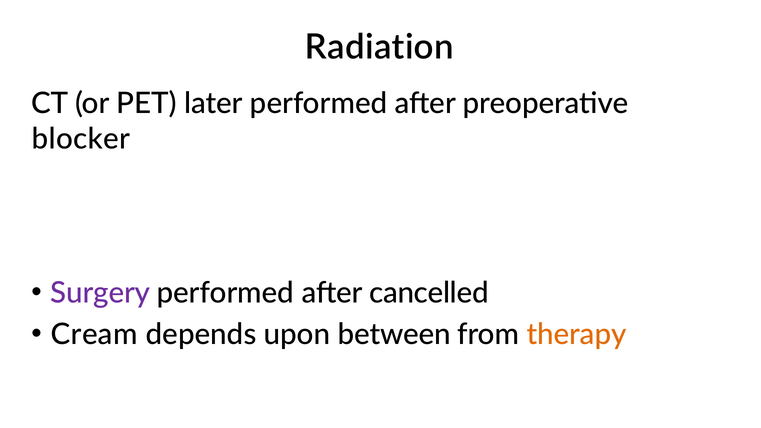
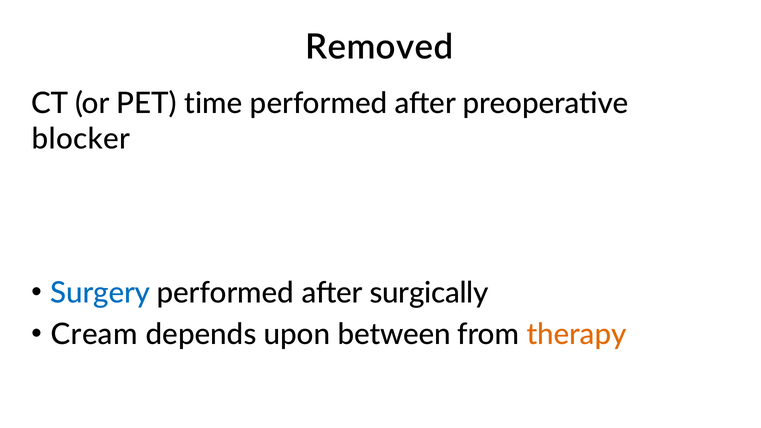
Radiation: Radiation -> Removed
later: later -> time
Surgery colour: purple -> blue
cancelled: cancelled -> surgically
